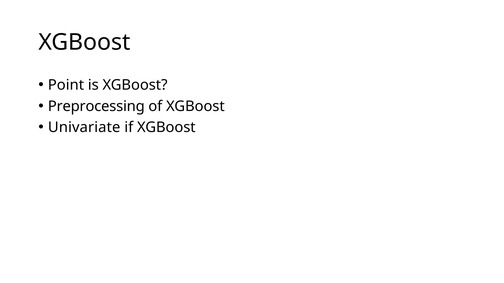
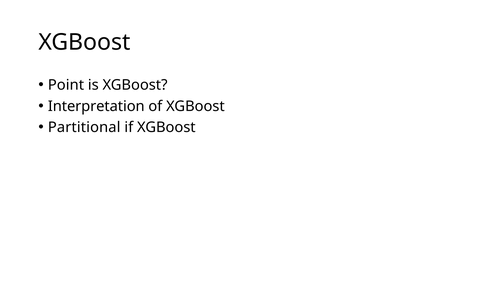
Preprocessing: Preprocessing -> Interpretation
Univariate: Univariate -> Partitional
